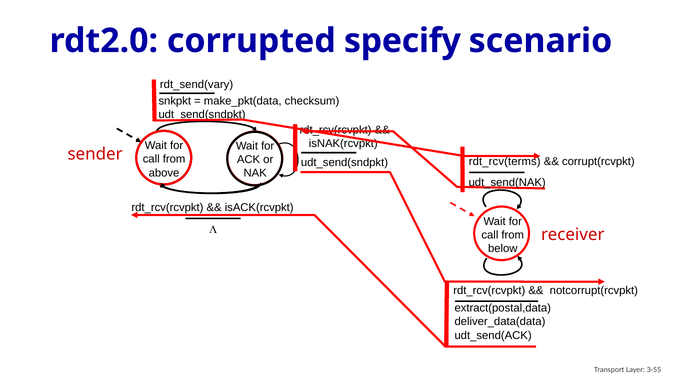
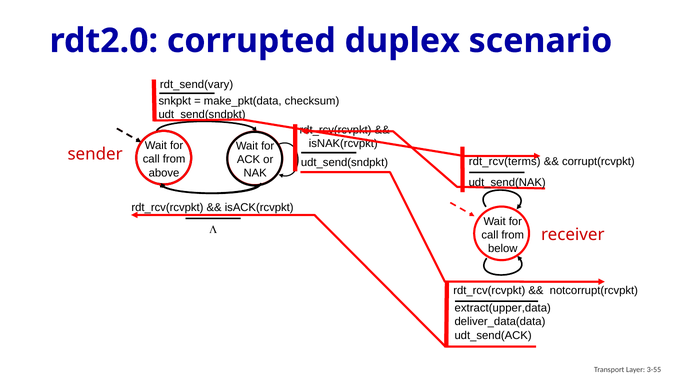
specify: specify -> duplex
extract(postal,data: extract(postal,data -> extract(upper,data
